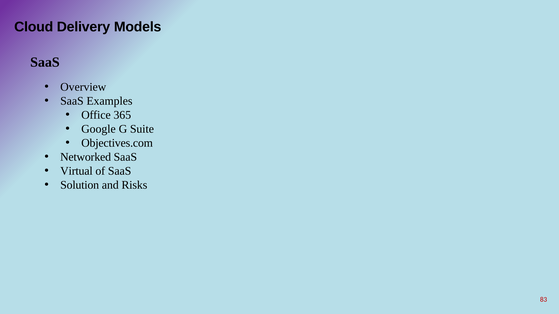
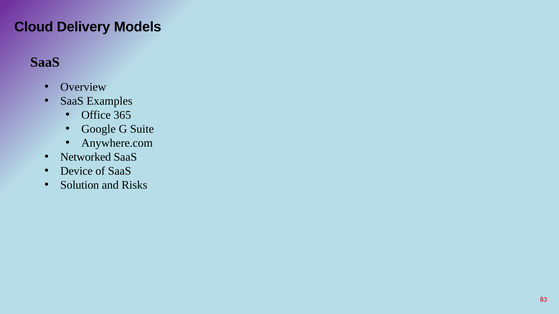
Objectives.com: Objectives.com -> Anywhere.com
Virtual: Virtual -> Device
